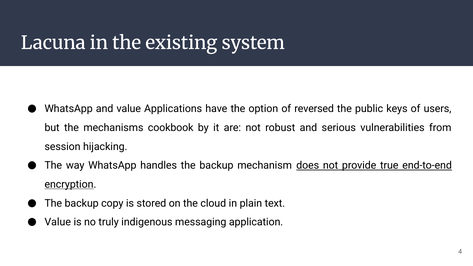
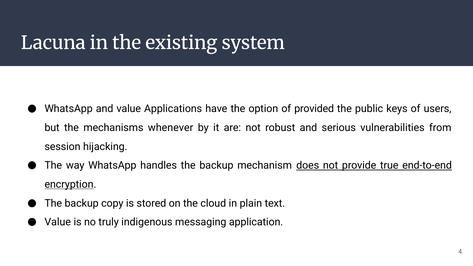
reversed: reversed -> provided
cookbook: cookbook -> whenever
